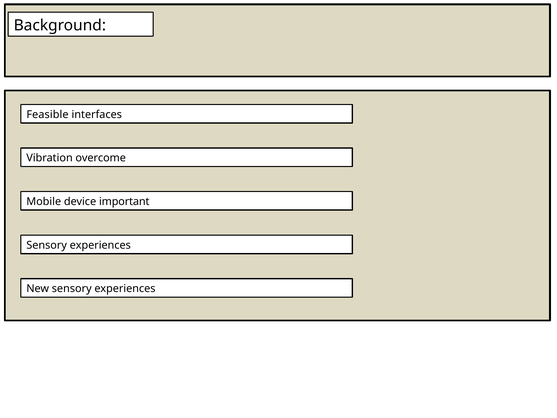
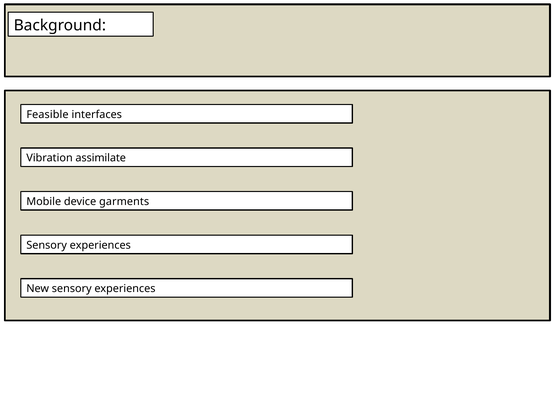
overcome: overcome -> assimilate
important: important -> garments
